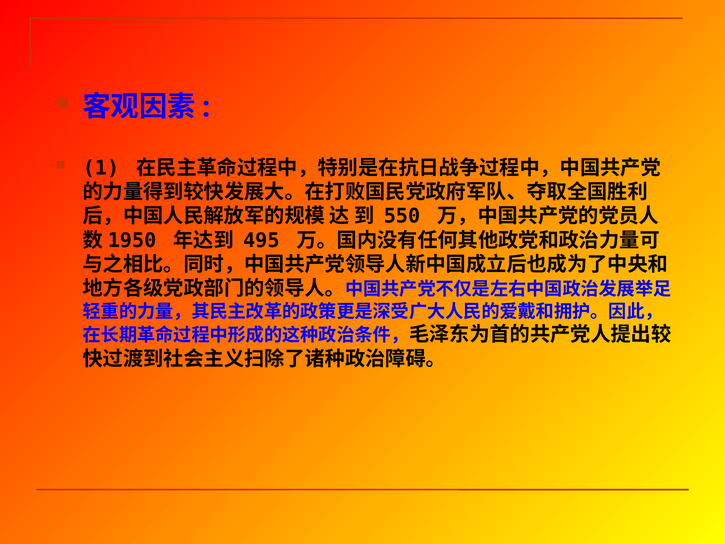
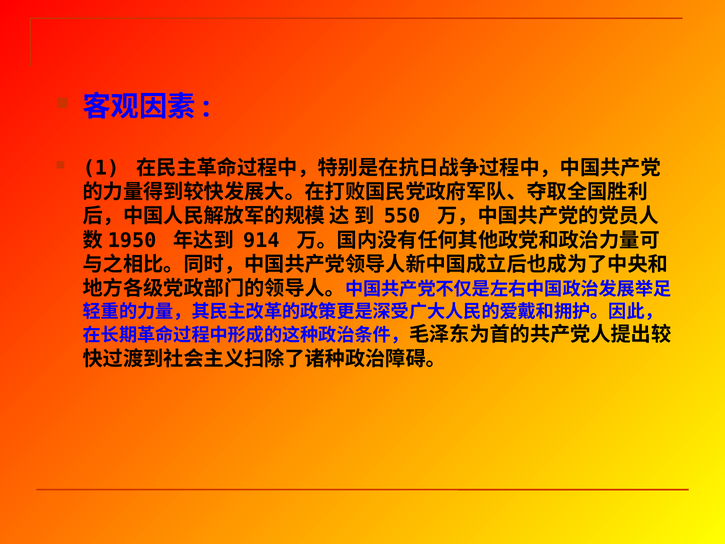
495: 495 -> 914
